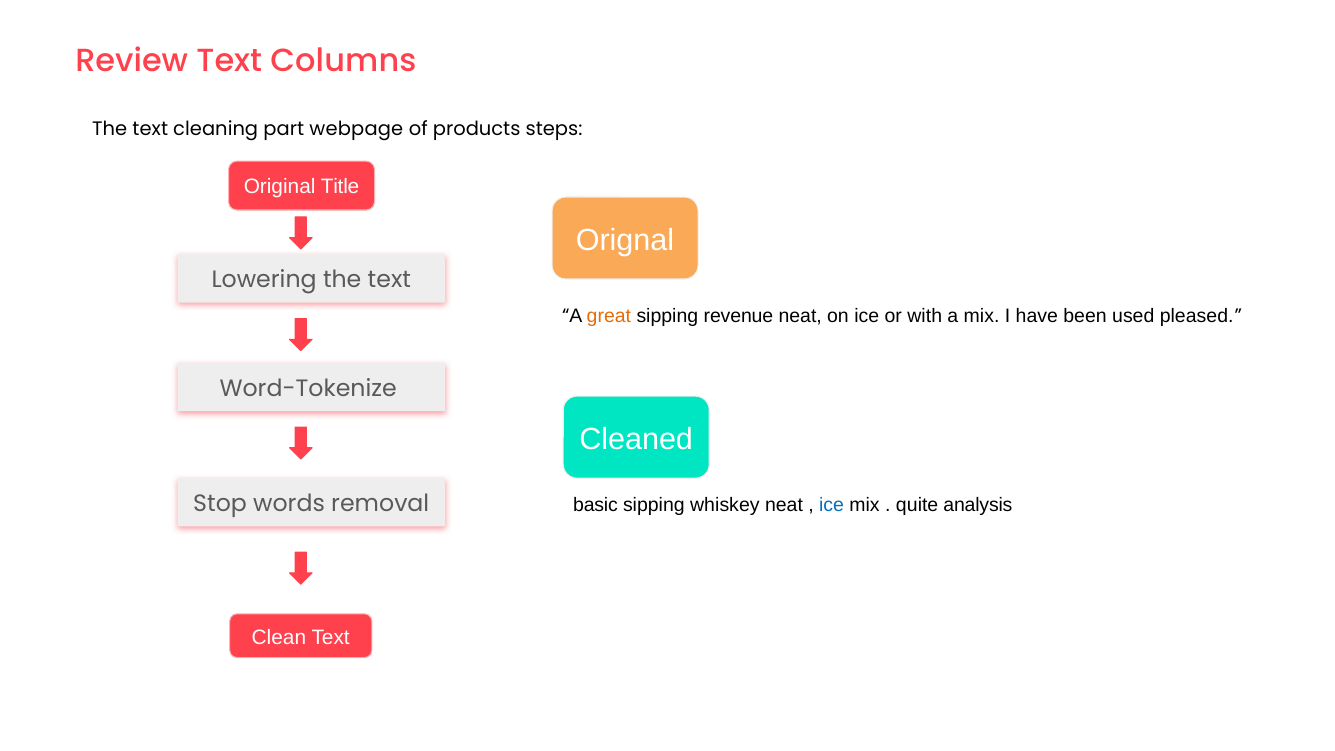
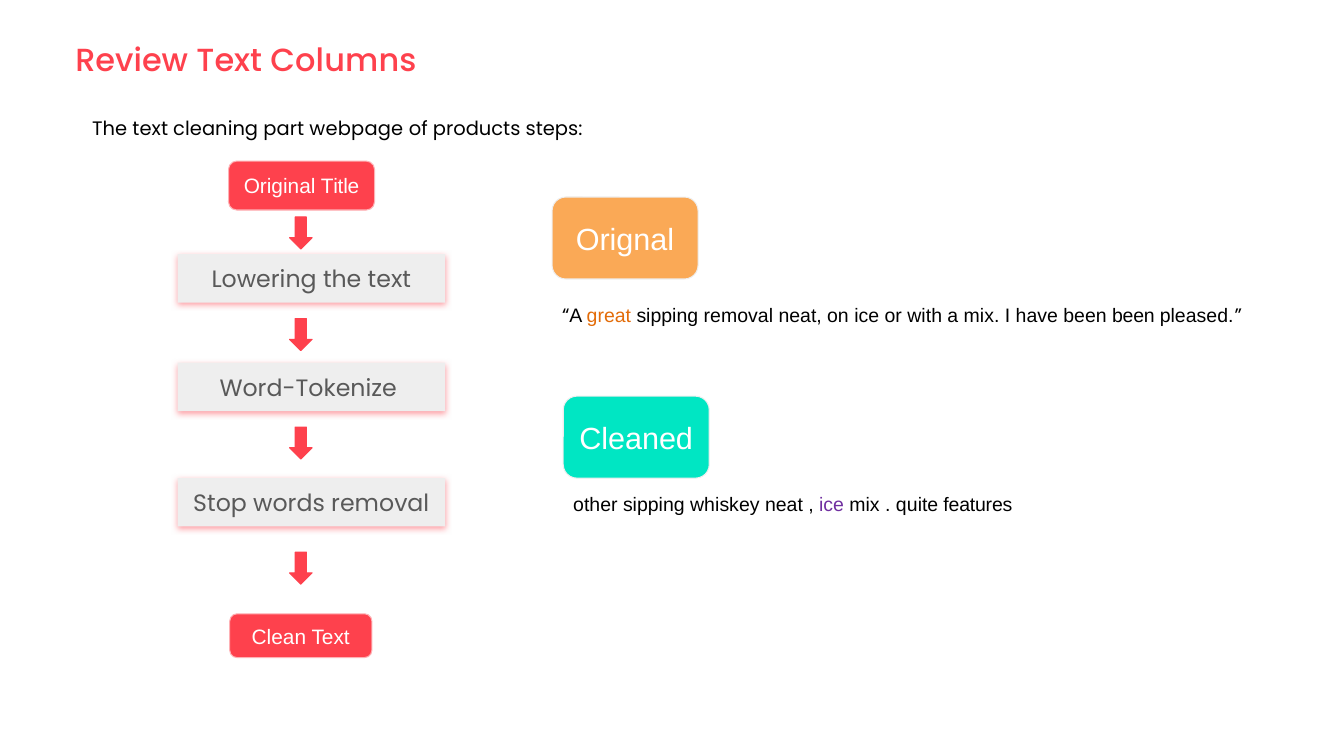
sipping revenue: revenue -> removal
been used: used -> been
basic: basic -> other
ice at (832, 505) colour: blue -> purple
analysis: analysis -> features
